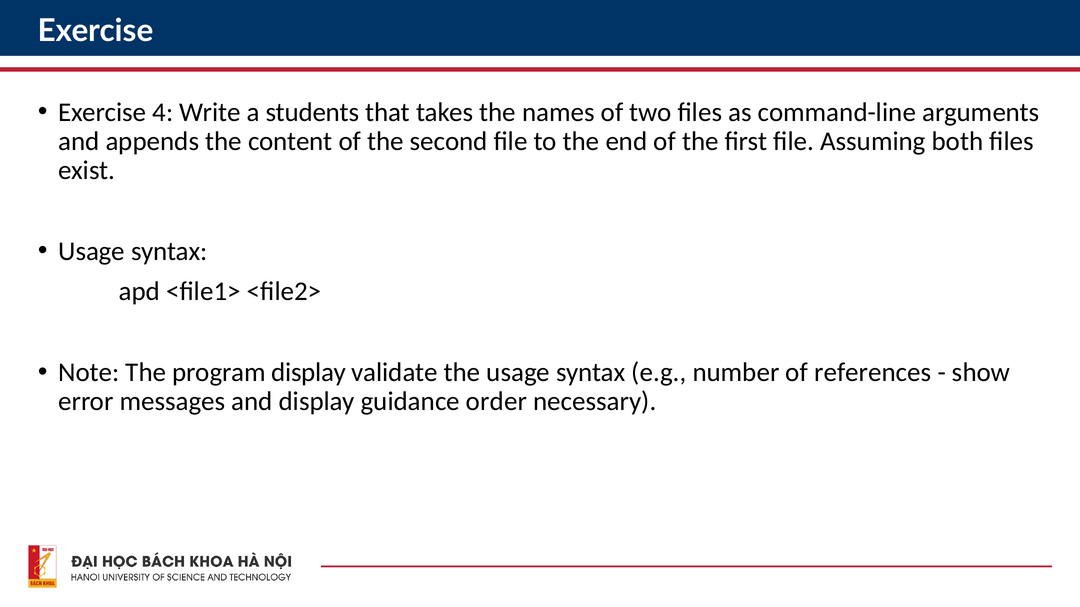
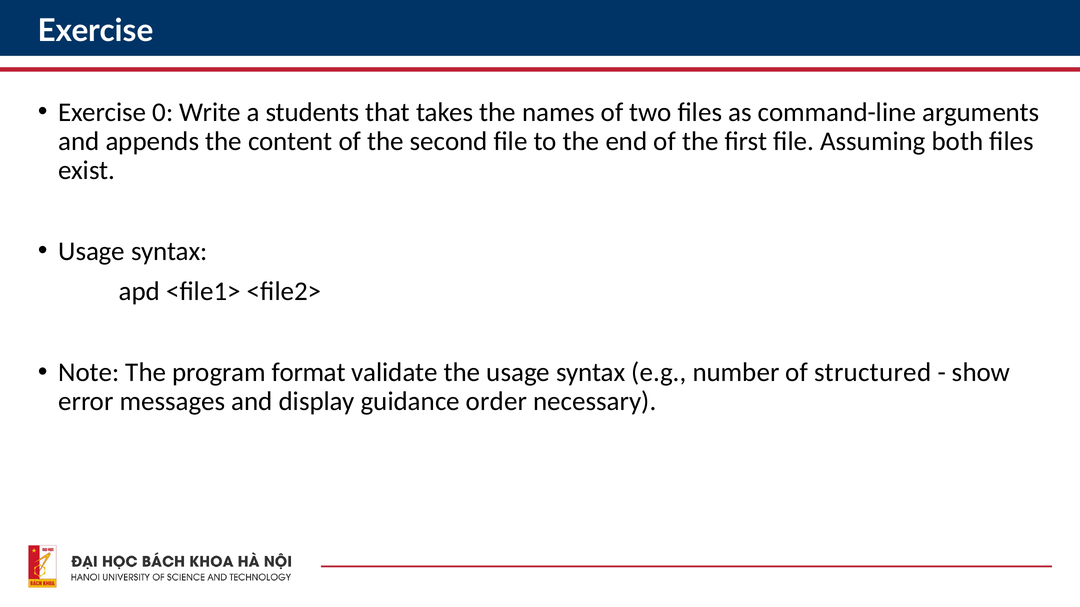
4: 4 -> 0
program display: display -> format
references: references -> structured
